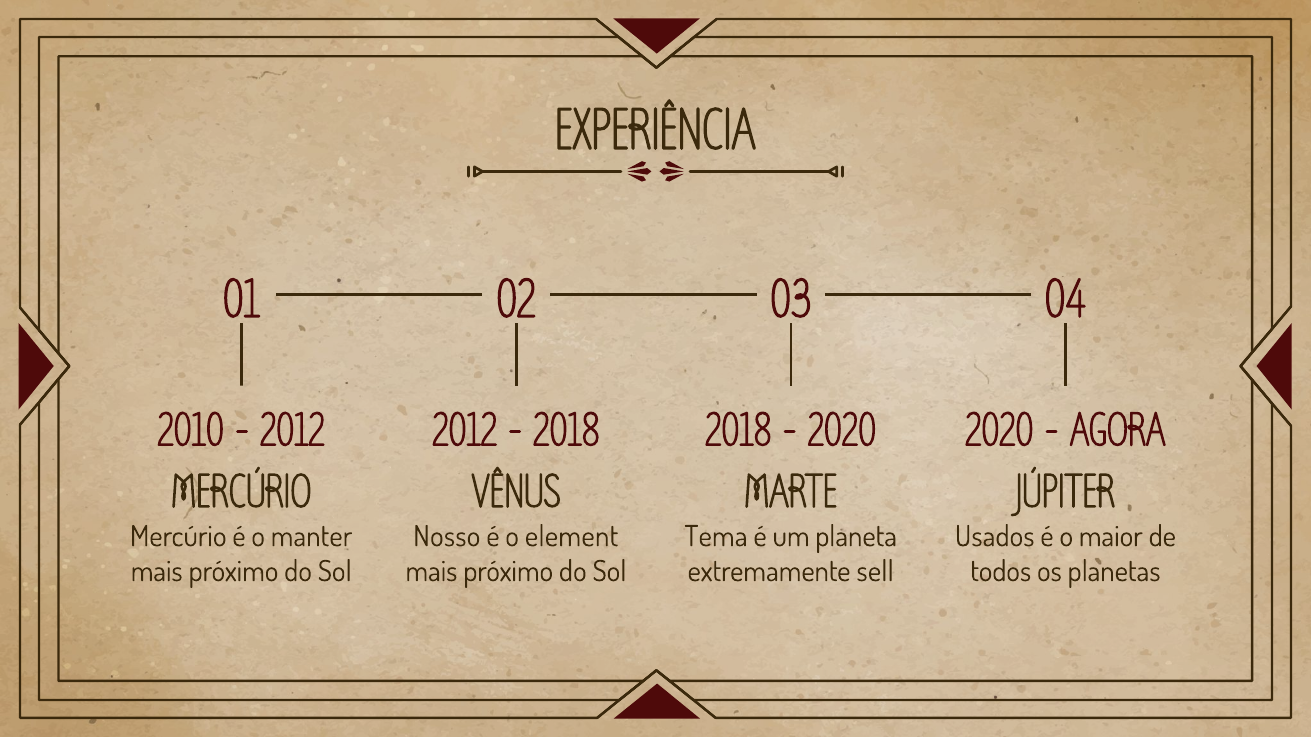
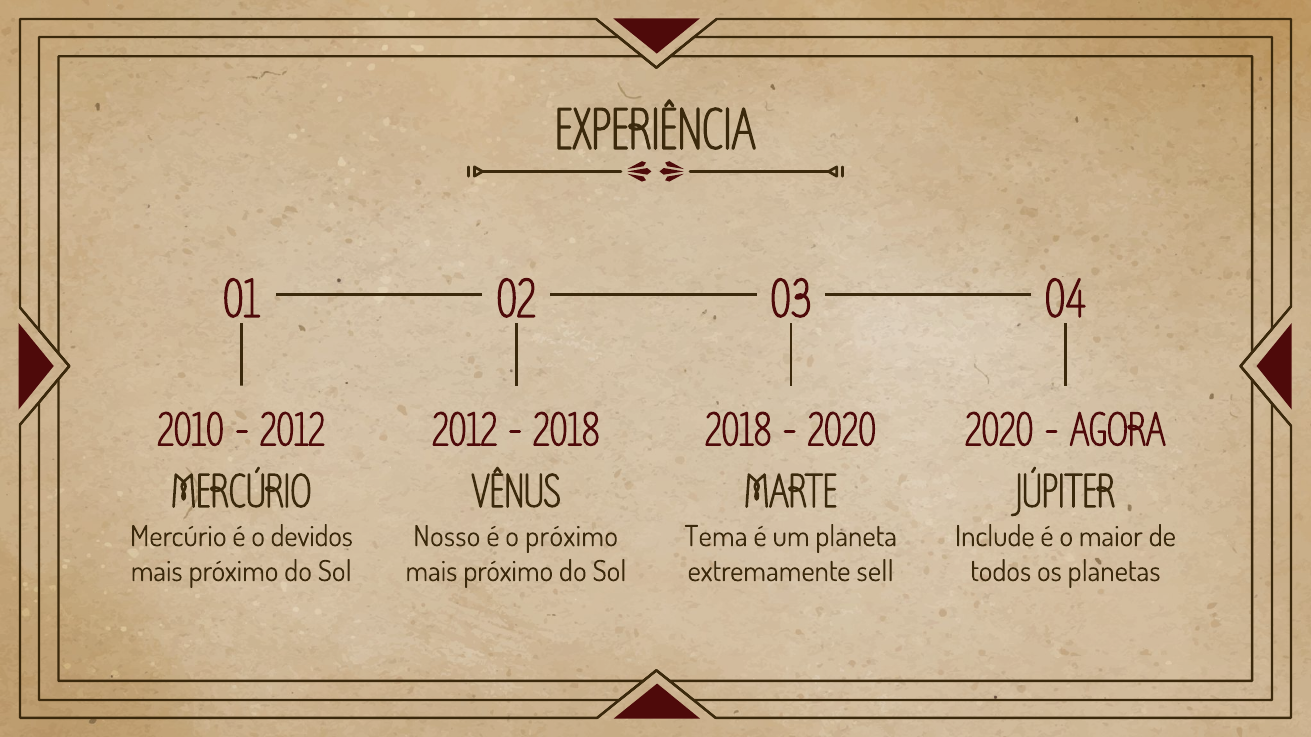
manter: manter -> devidos
o element: element -> próximo
Usados: Usados -> Include
